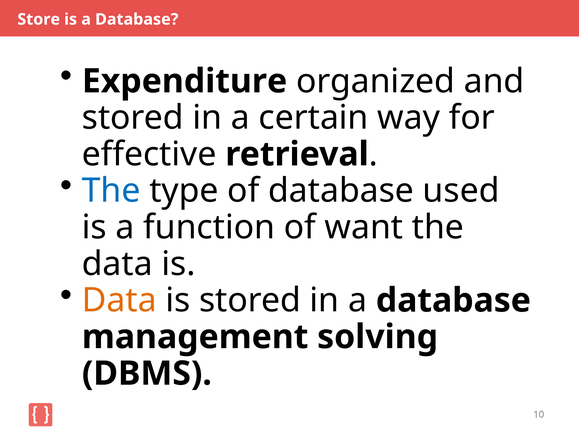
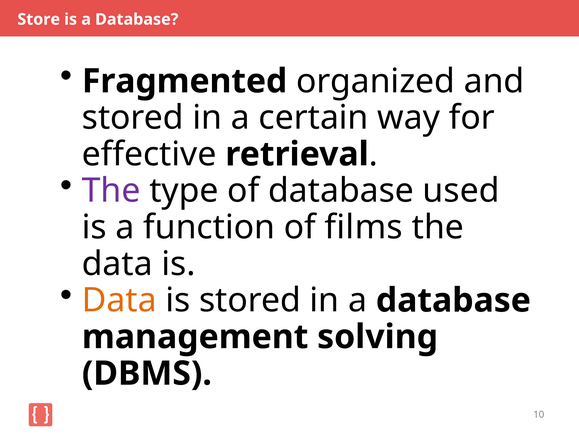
Expenditure: Expenditure -> Fragmented
The at (111, 190) colour: blue -> purple
want: want -> films
